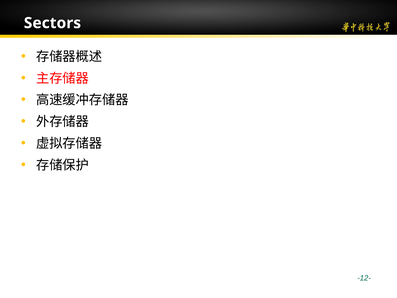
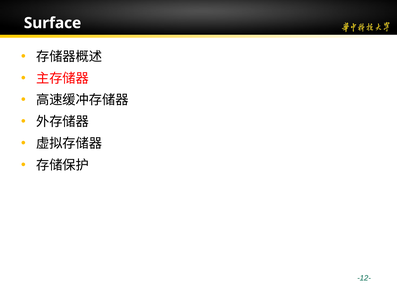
Sectors: Sectors -> Surface
